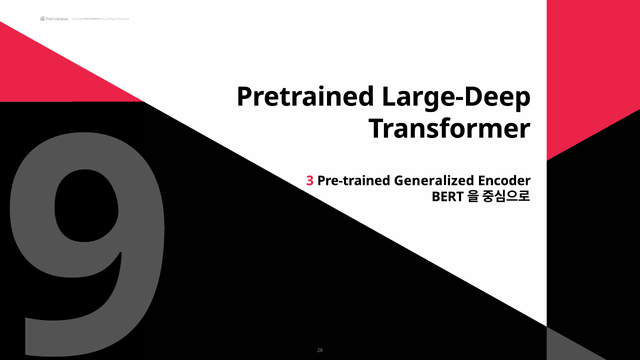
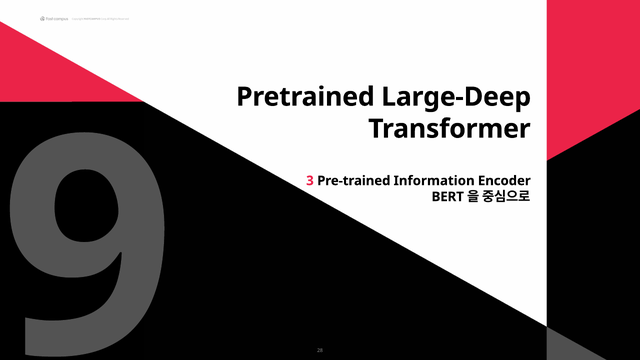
Generalized: Generalized -> Information
